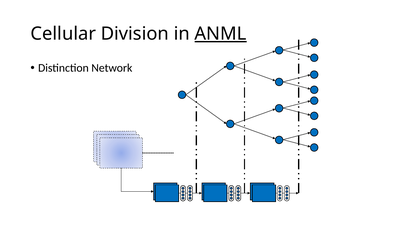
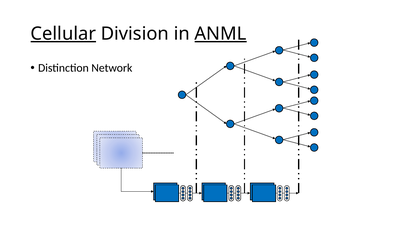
Cellular underline: none -> present
